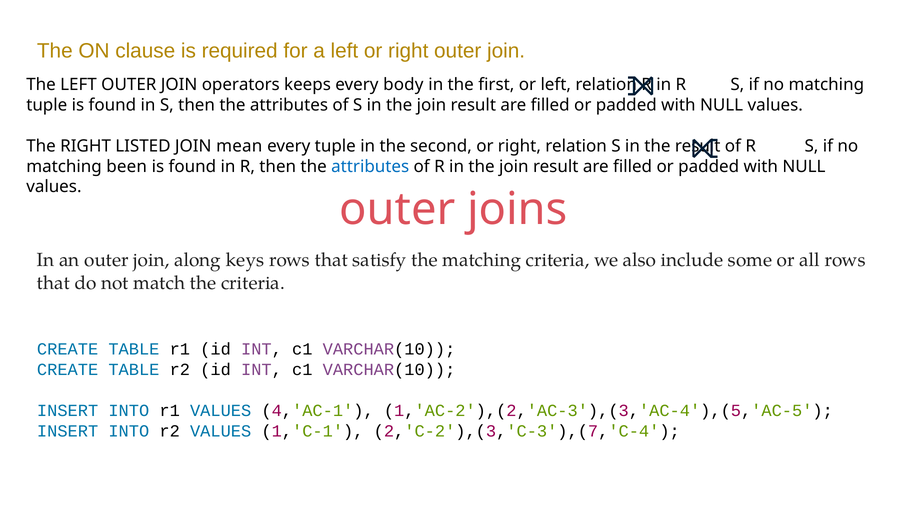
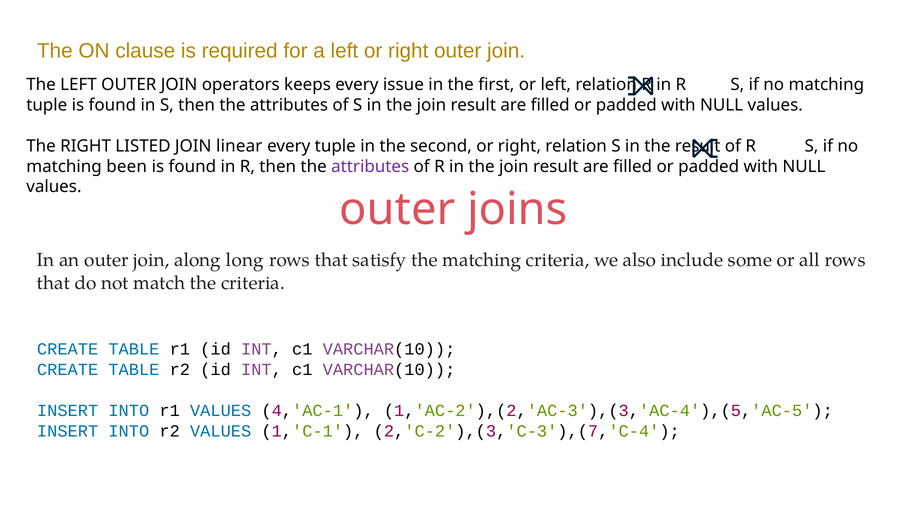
body: body -> issue
mean: mean -> linear
attributes at (370, 167) colour: blue -> purple
keys: keys -> long
